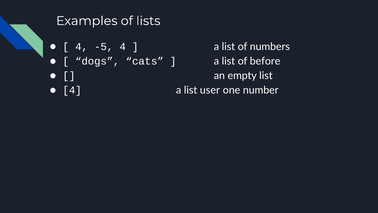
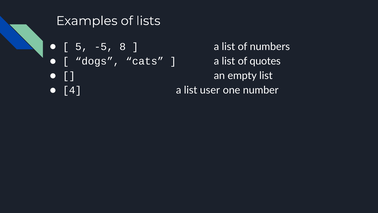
4 at (82, 47): 4 -> 5
-5 4: 4 -> 8
before: before -> quotes
